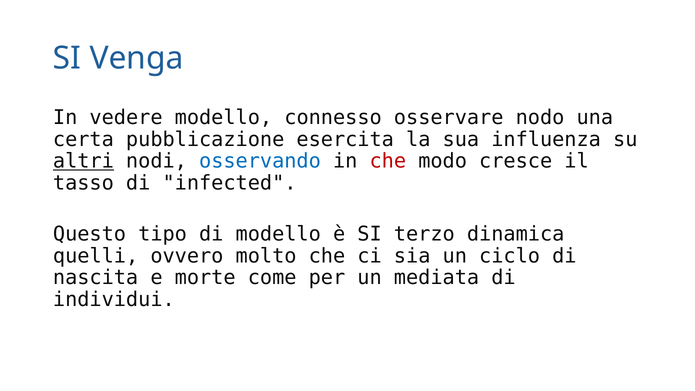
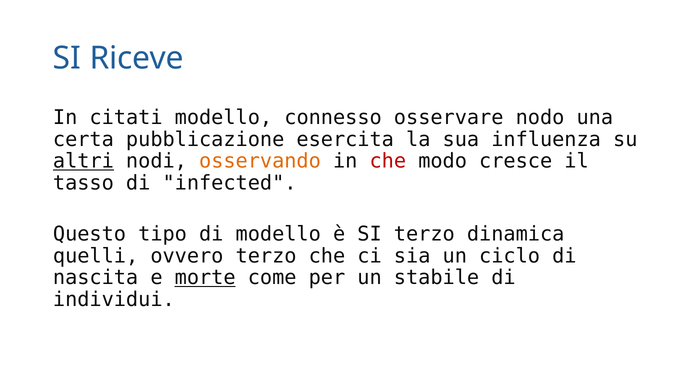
Venga: Venga -> Riceve
vedere: vedere -> citati
osservando colour: blue -> orange
ovvero molto: molto -> terzo
morte underline: none -> present
mediata: mediata -> stabile
